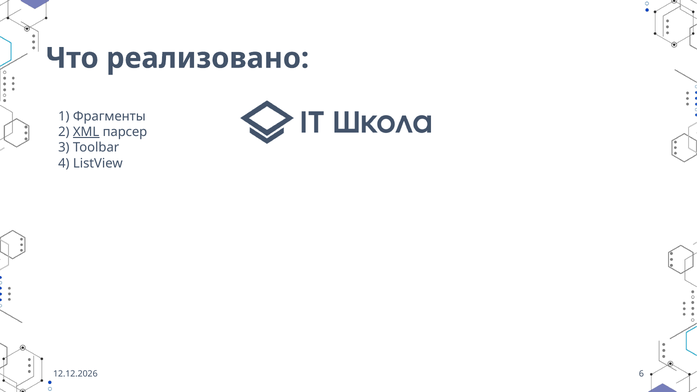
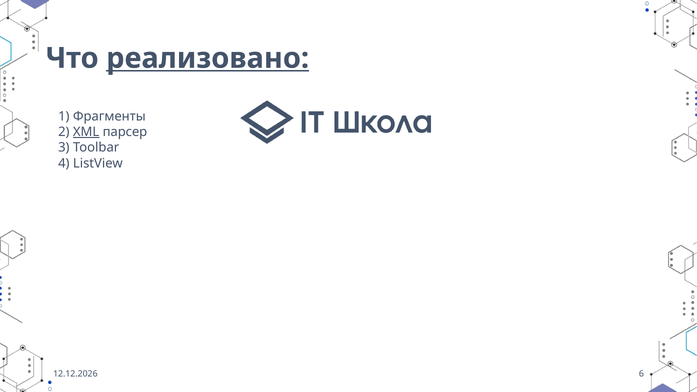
реализовано underline: none -> present
